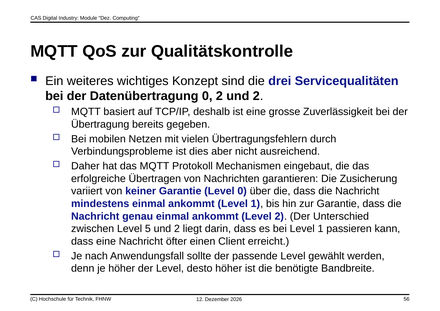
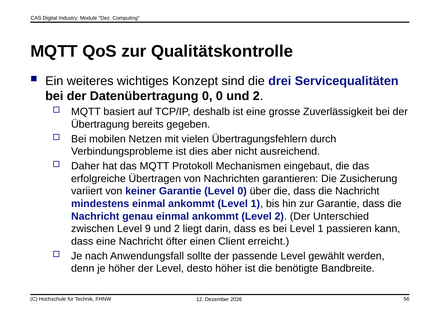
0 2: 2 -> 0
5: 5 -> 9
